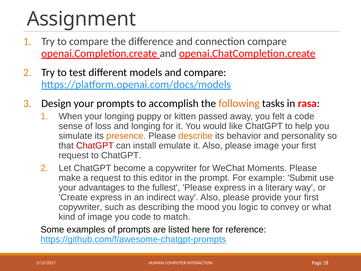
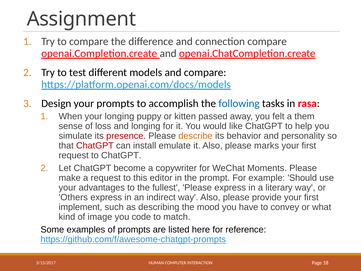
following colour: orange -> blue
a code: code -> them
presence colour: orange -> red
please image: image -> marks
Submit: Submit -> Should
Create: Create -> Others
copywriter at (80, 207): copywriter -> implement
logic: logic -> have
